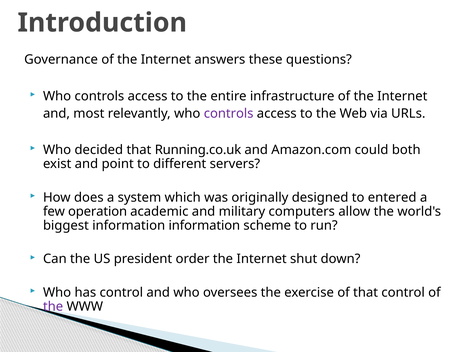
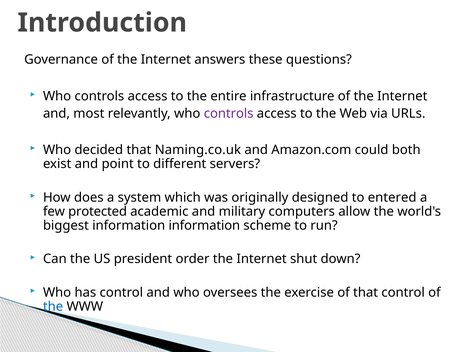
Running.co.uk: Running.co.uk -> Naming.co.uk
operation: operation -> protected
the at (53, 307) colour: purple -> blue
